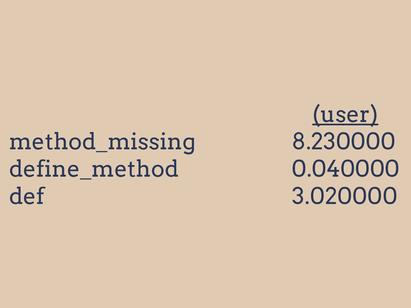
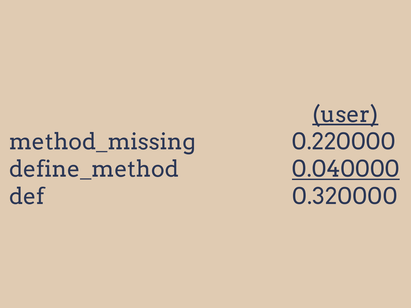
8.230000: 8.230000 -> 0.220000
0.040000 underline: none -> present
3.020000: 3.020000 -> 0.320000
